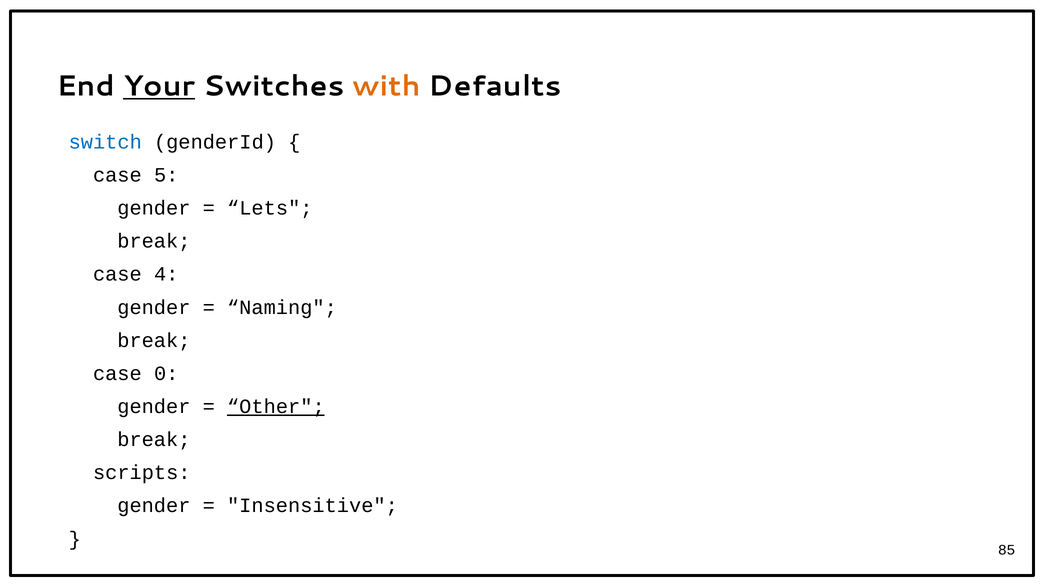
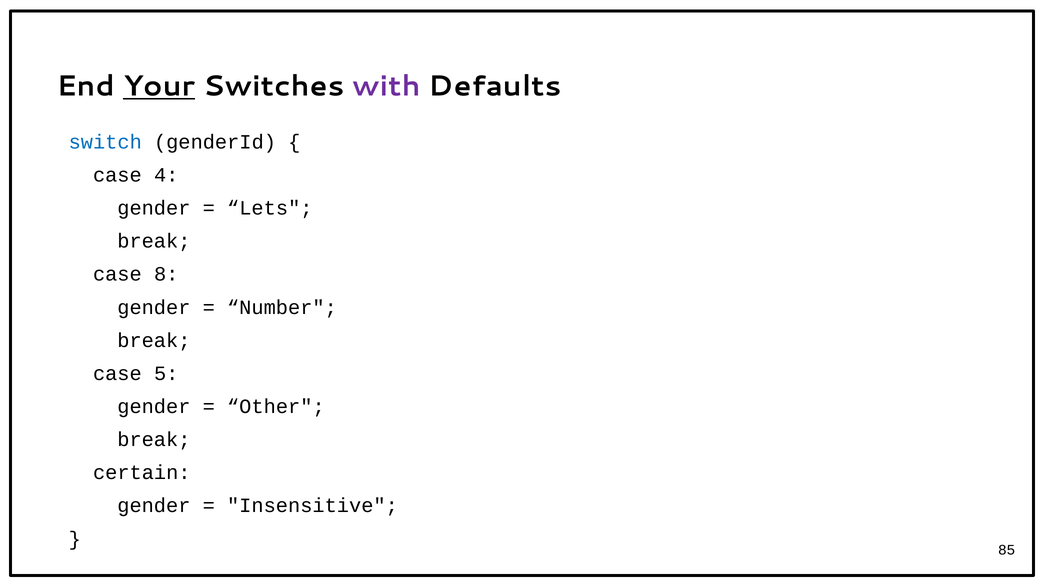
with colour: orange -> purple
5: 5 -> 4
4: 4 -> 8
Naming: Naming -> Number
0: 0 -> 5
Other underline: present -> none
scripts: scripts -> certain
